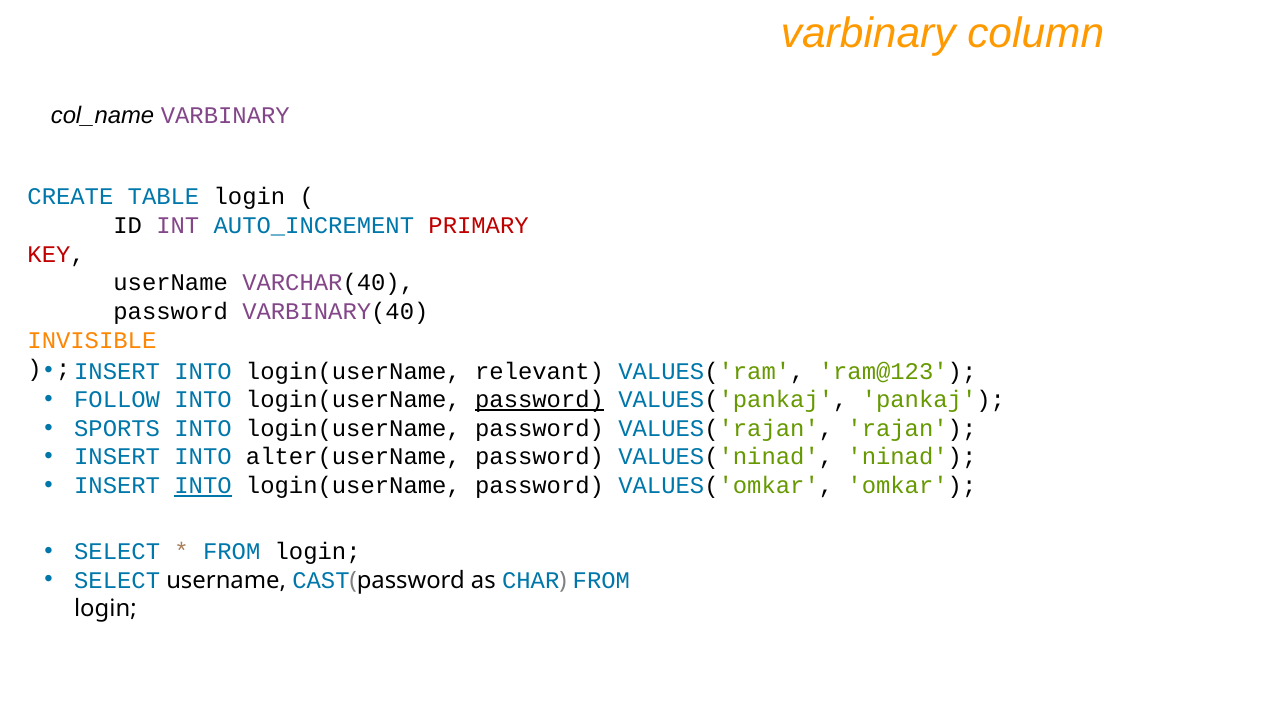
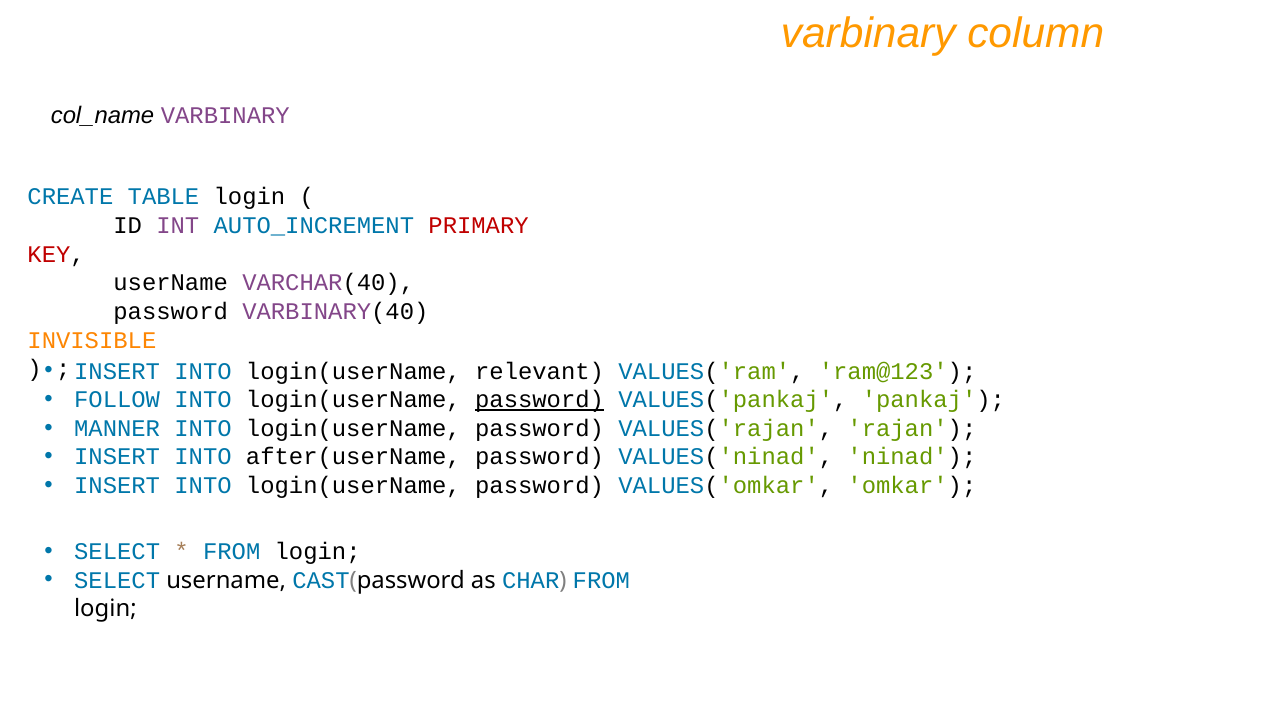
SPORTS: SPORTS -> MANNER
alter(userName: alter(userName -> after(userName
INTO at (203, 486) underline: present -> none
